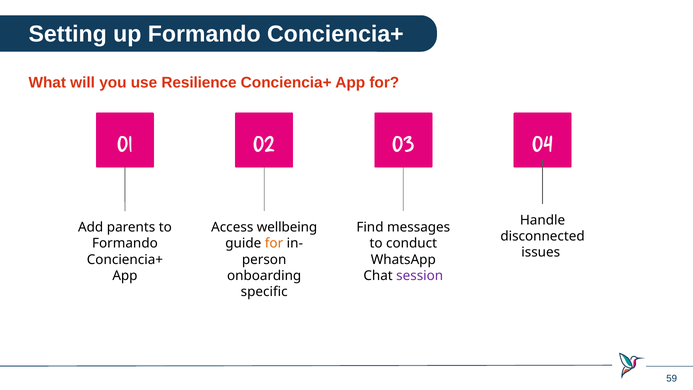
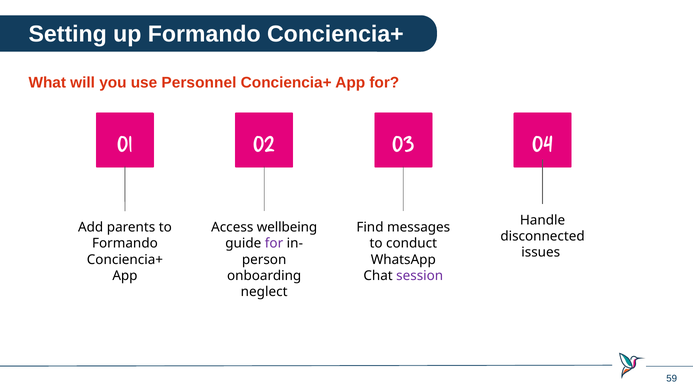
Resilience: Resilience -> Personnel
for at (274, 243) colour: orange -> purple
specific: specific -> neglect
